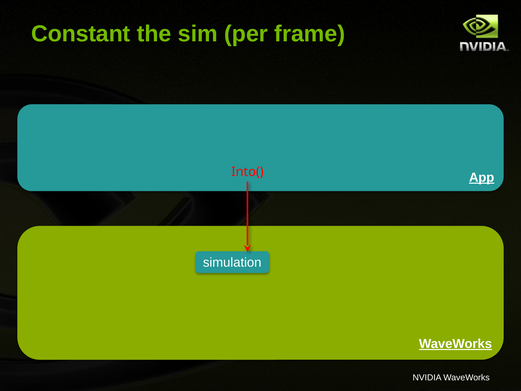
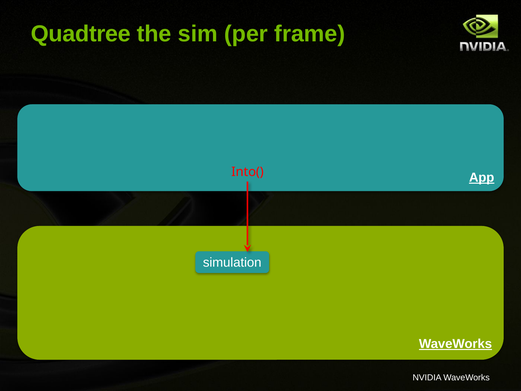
Constant: Constant -> Quadtree
